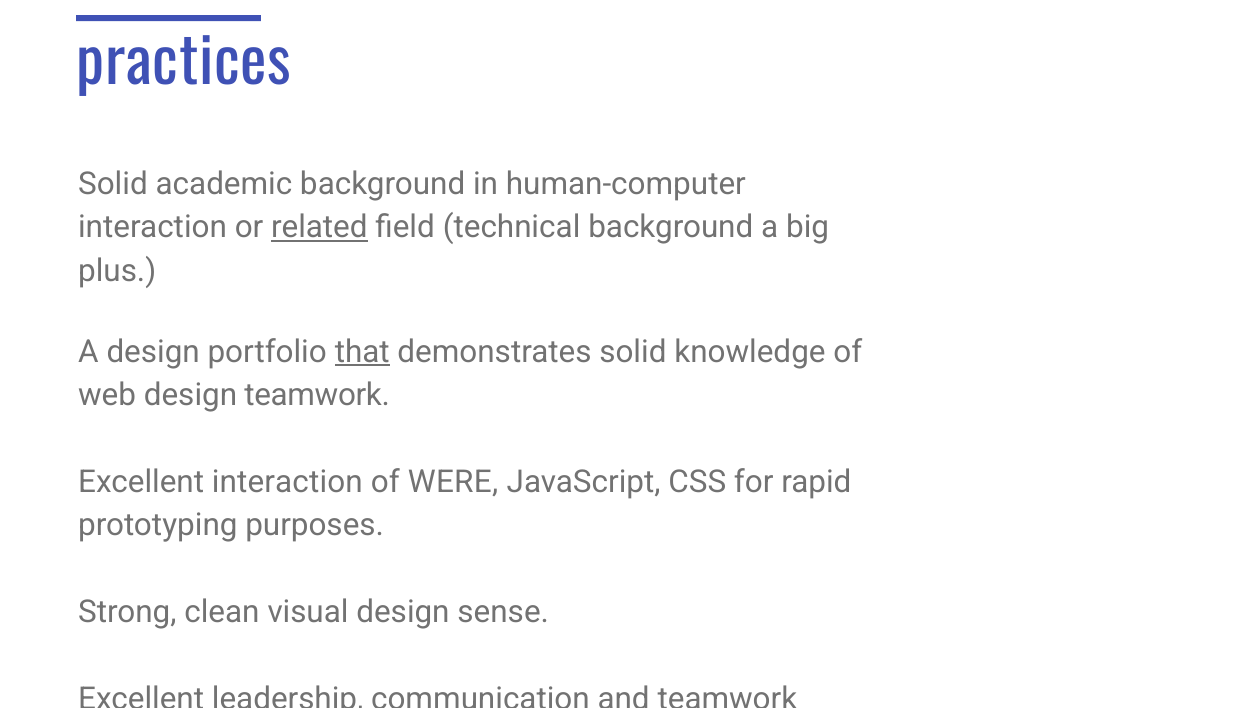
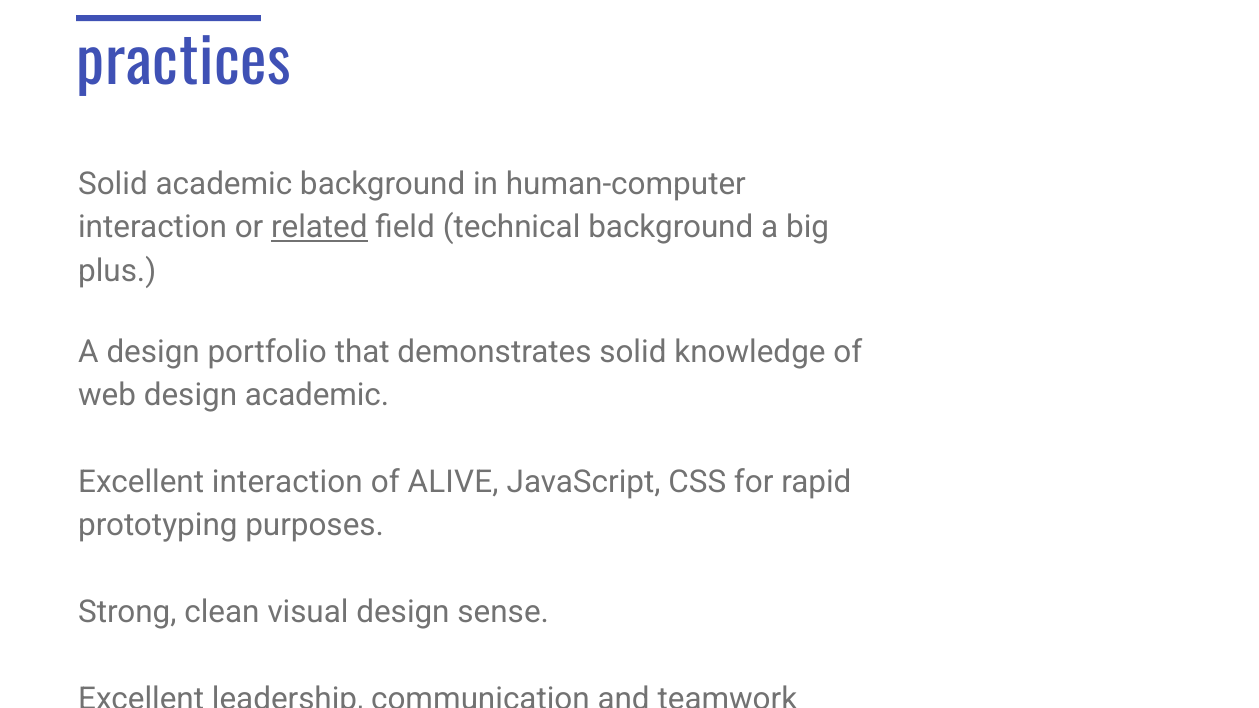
that underline: present -> none
design teamwork: teamwork -> academic
WERE: WERE -> ALIVE
